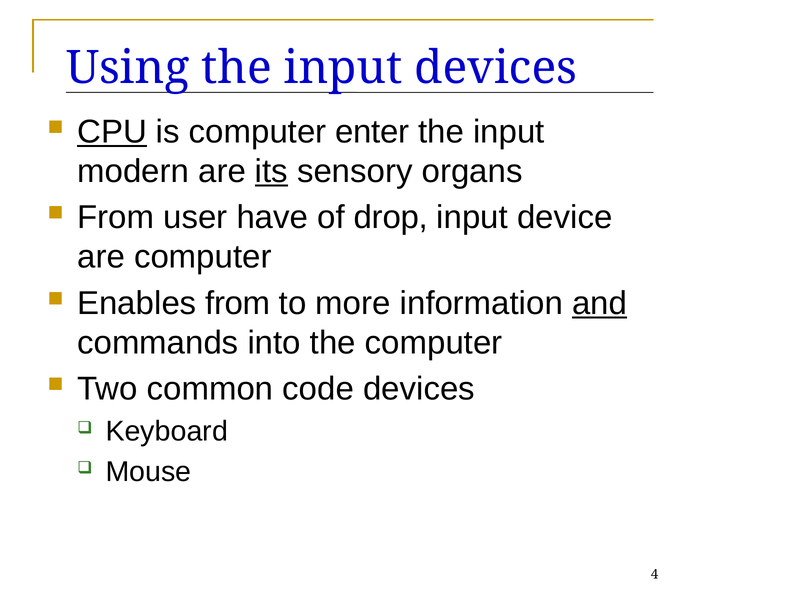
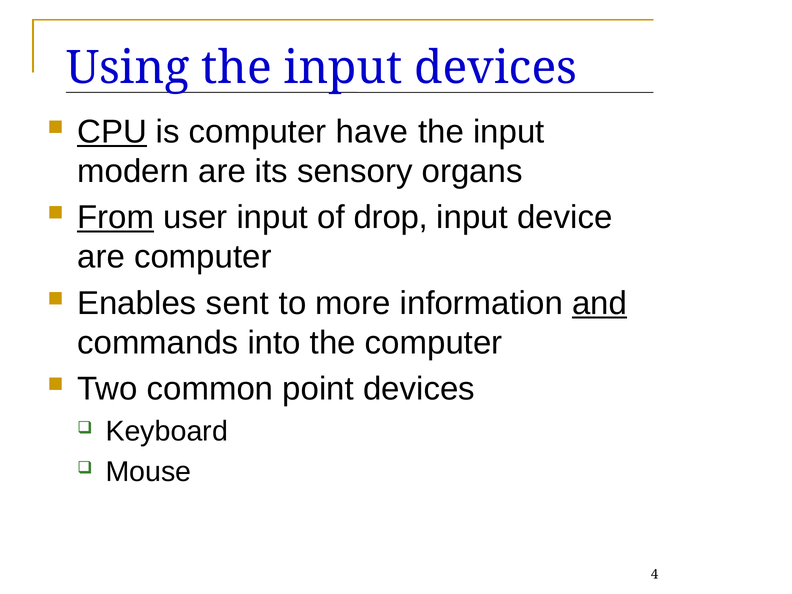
enter: enter -> have
its underline: present -> none
From at (116, 217) underline: none -> present
user have: have -> input
Enables from: from -> sent
code: code -> point
